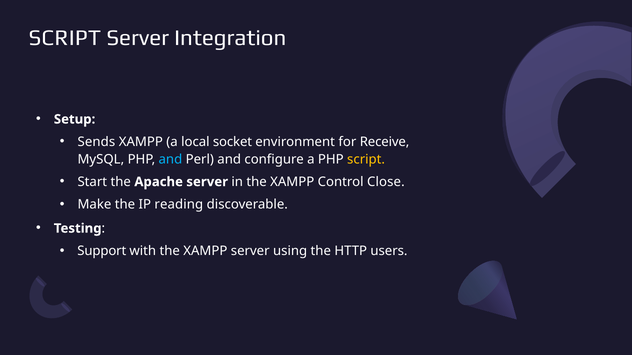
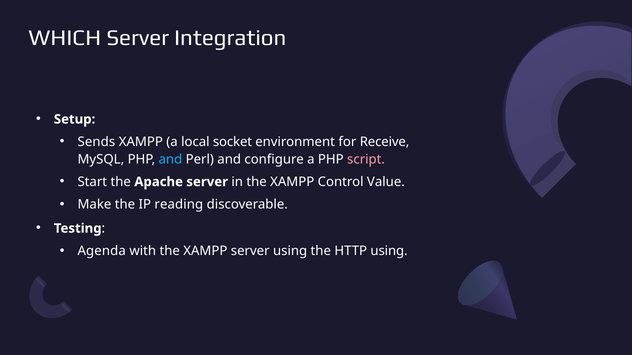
SCRIPT at (65, 38): SCRIPT -> WHICH
script at (366, 159) colour: yellow -> pink
Close: Close -> Value
Support: Support -> Agenda
HTTP users: users -> using
